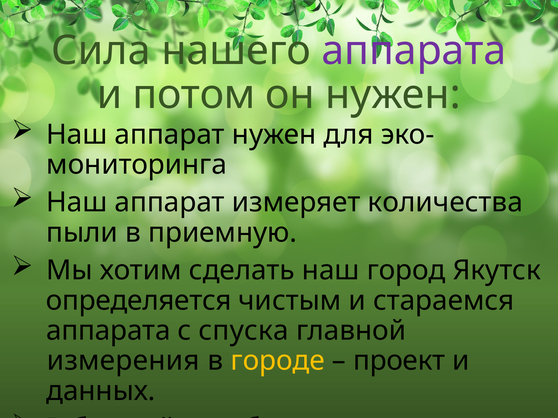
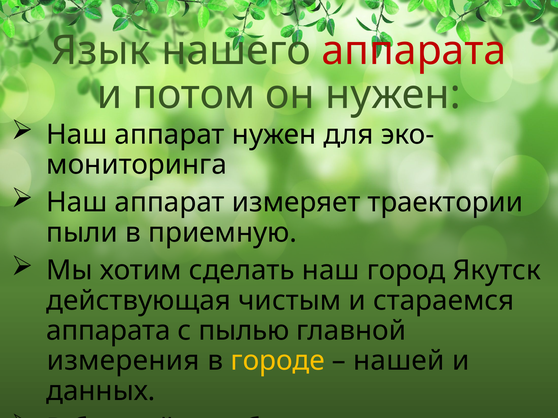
Сила: Сила -> Язык
аппарата at (414, 51) colour: purple -> red
количества: количества -> траектории
определяется: определяется -> действующая
спуска at (244, 331): спуска -> пылью
проект: проект -> нашей
